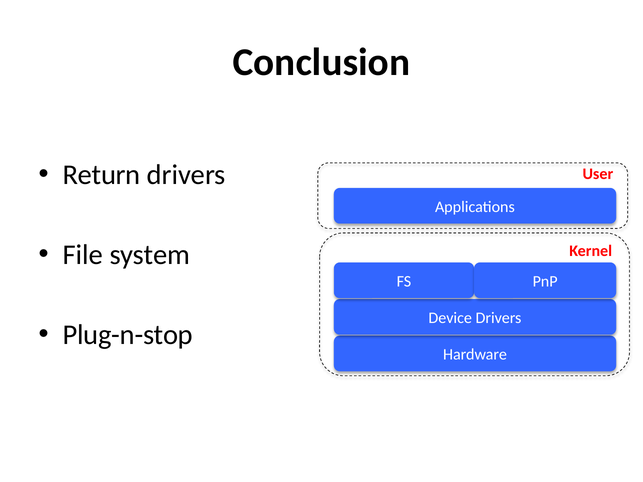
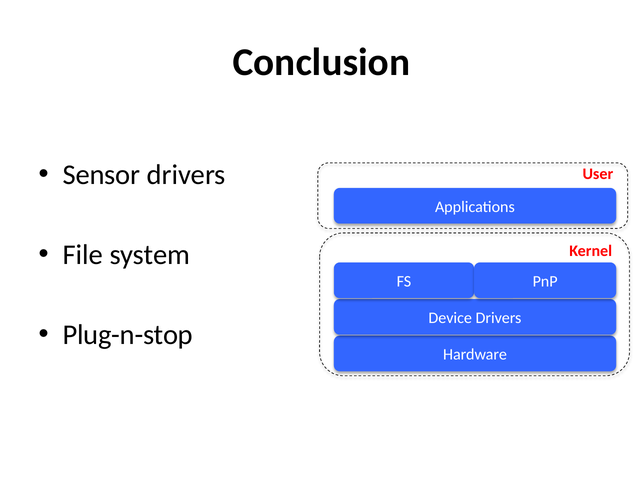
Return: Return -> Sensor
